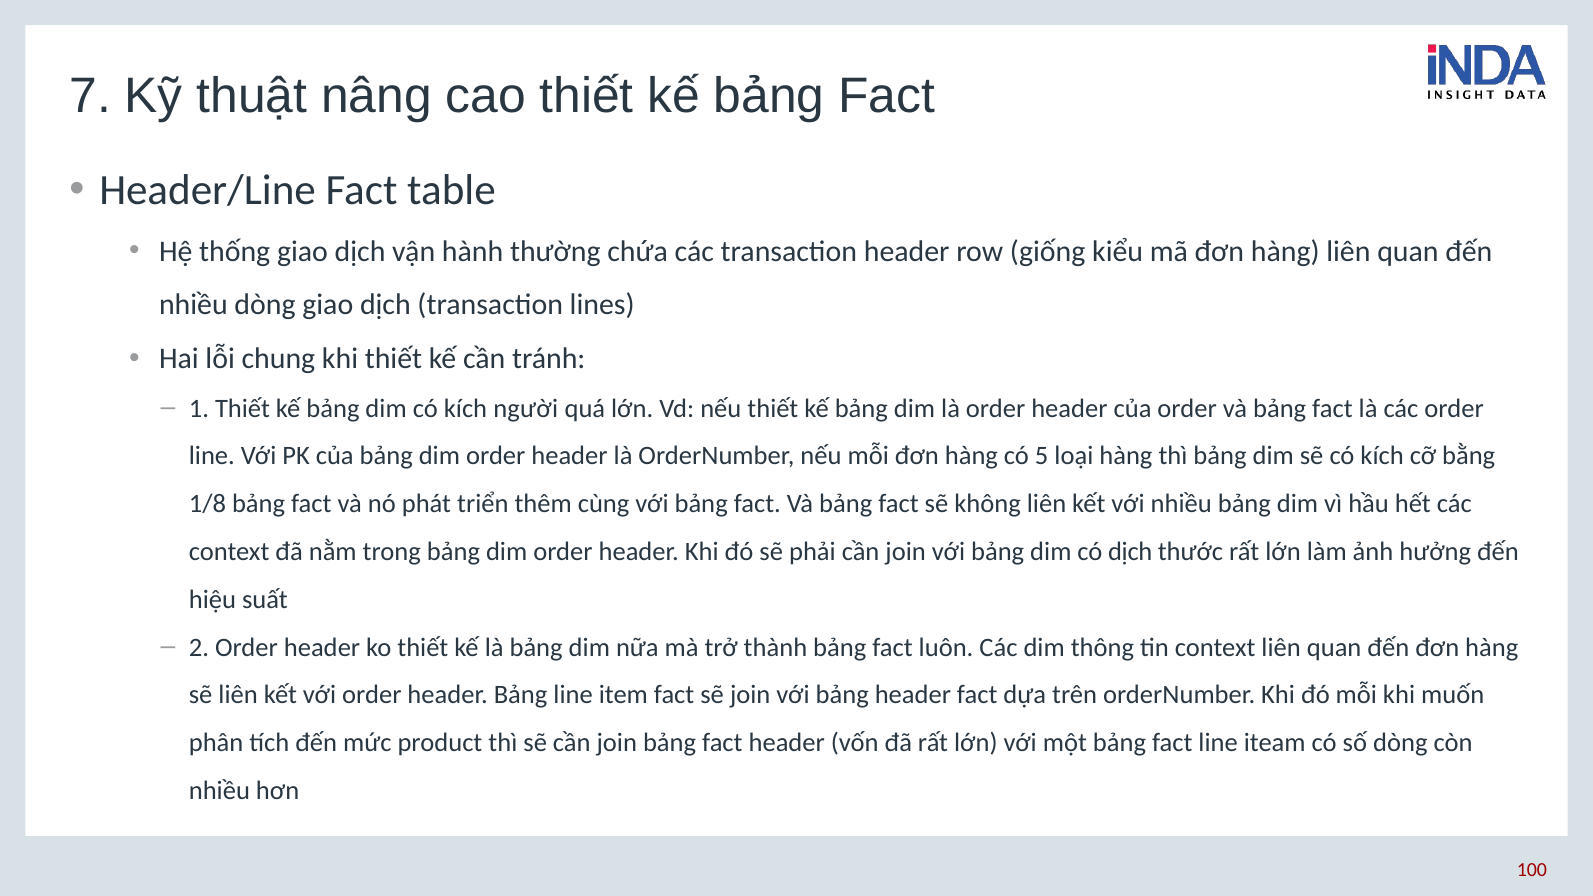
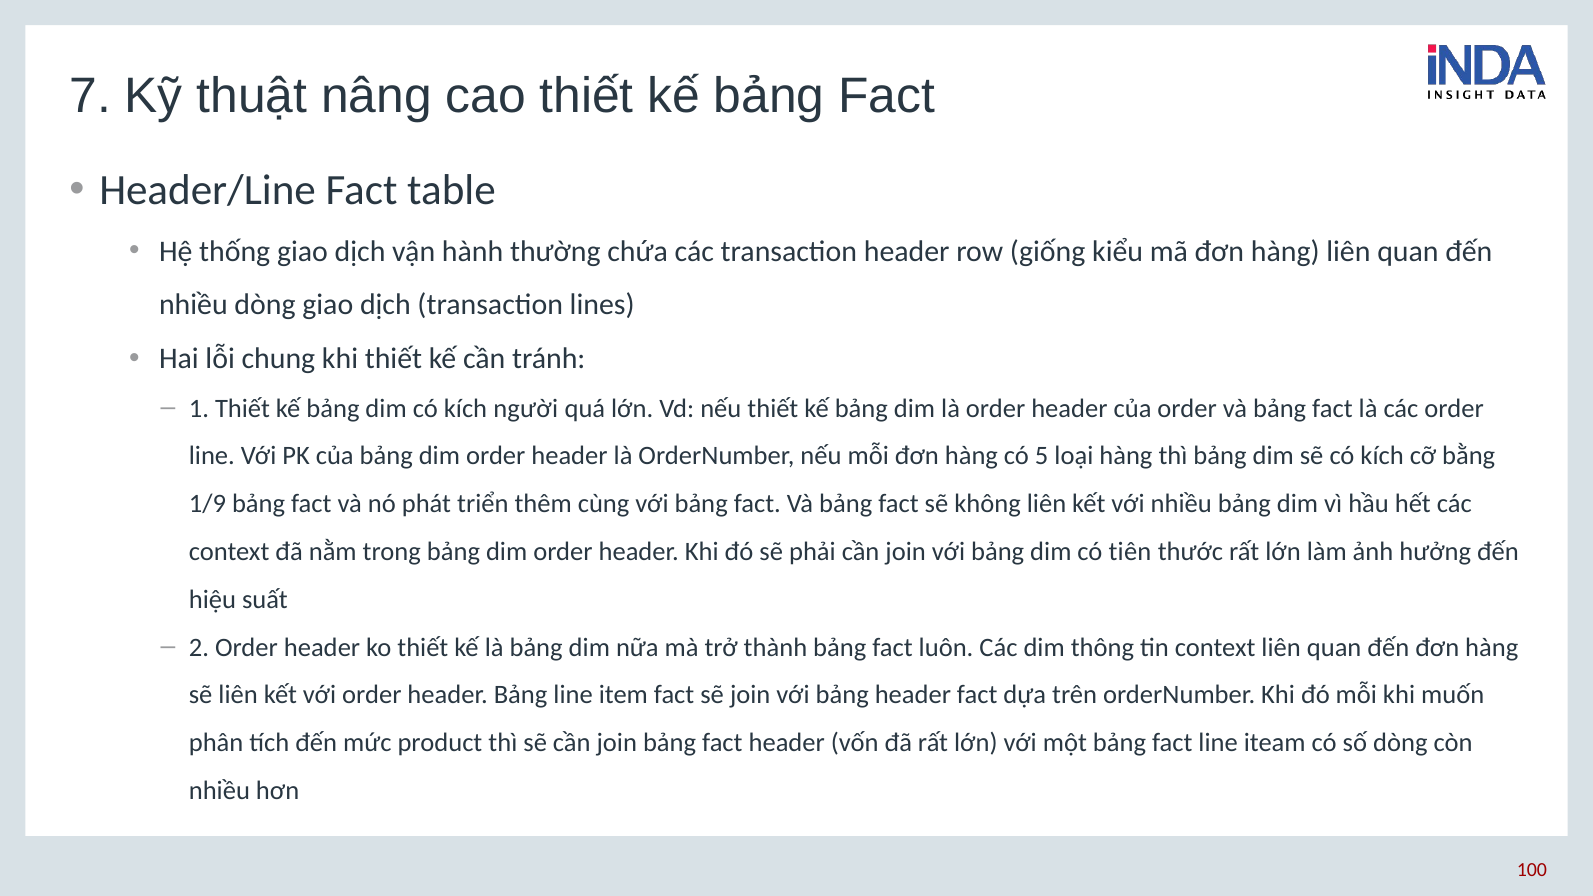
1/8: 1/8 -> 1/9
có dịch: dịch -> tiên
